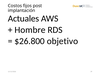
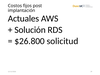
Hombre: Hombre -> Solución
objetivo: objetivo -> solicitud
